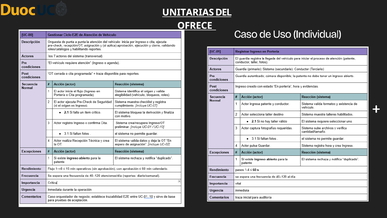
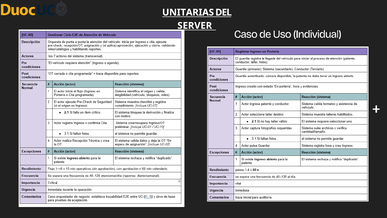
OFRECE: OFRECE -> SERVER
